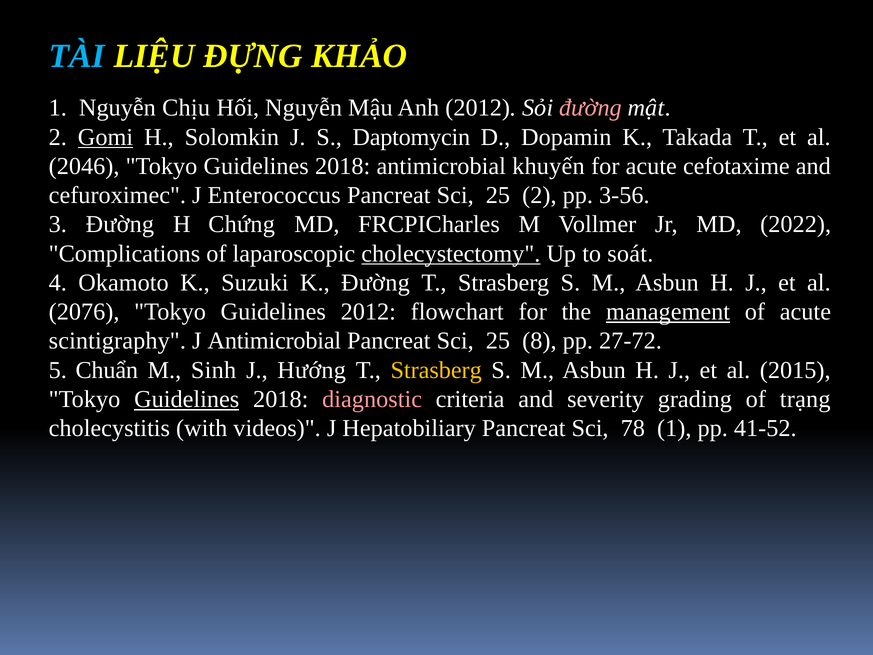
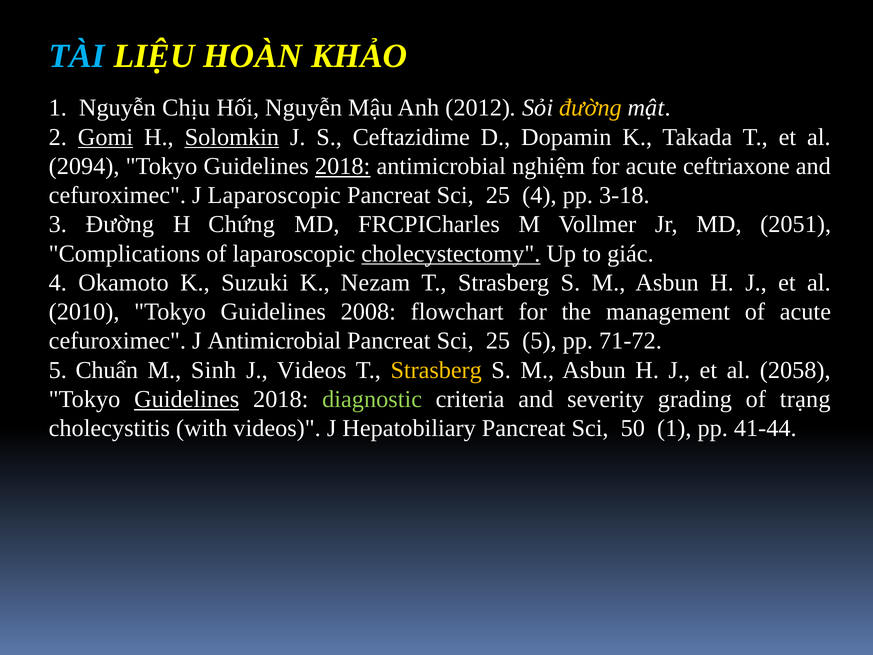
ĐỰNG: ĐỰNG -> HOÀN
đường at (591, 108) colour: pink -> yellow
Solomkin underline: none -> present
Daptomycin: Daptomycin -> Ceftazidime
2046: 2046 -> 2094
2018 at (343, 166) underline: none -> present
khuyến: khuyến -> nghiệm
cefotaxime: cefotaxime -> ceftriaxone
J Enterococcus: Enterococcus -> Laparoscopic
25 2: 2 -> 4
3-56: 3-56 -> 3-18
2022: 2022 -> 2051
soát: soát -> giác
K Đường: Đường -> Nezam
2076: 2076 -> 2010
Guidelines 2012: 2012 -> 2008
management underline: present -> none
scintigraphy at (117, 341): scintigraphy -> cefuroximec
25 8: 8 -> 5
27-72: 27-72 -> 71-72
J Hướng: Hướng -> Videos
2015: 2015 -> 2058
diagnostic colour: pink -> light green
78: 78 -> 50
41-52: 41-52 -> 41-44
